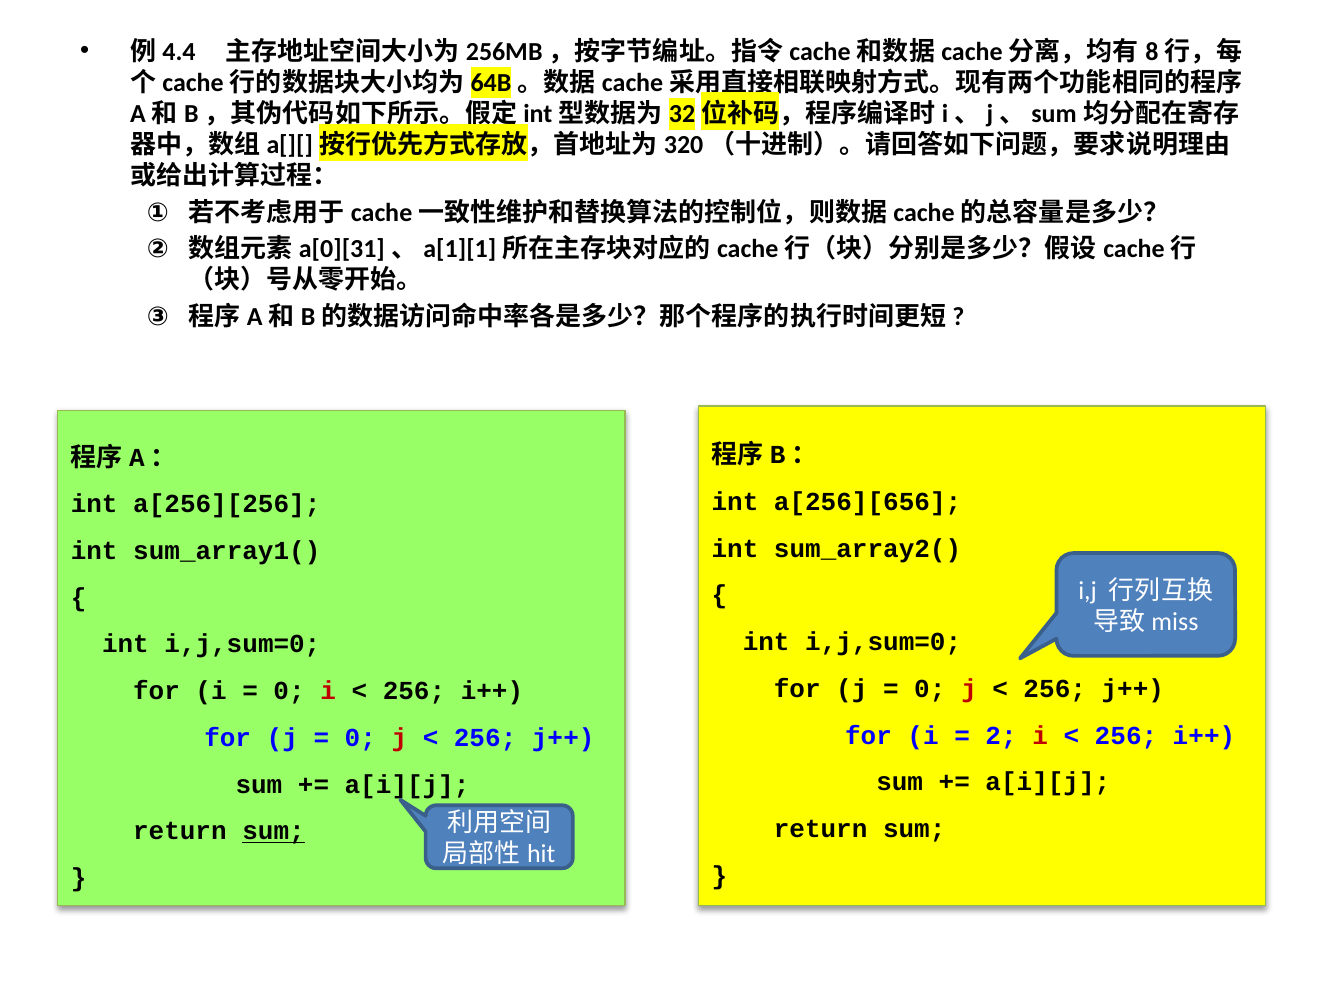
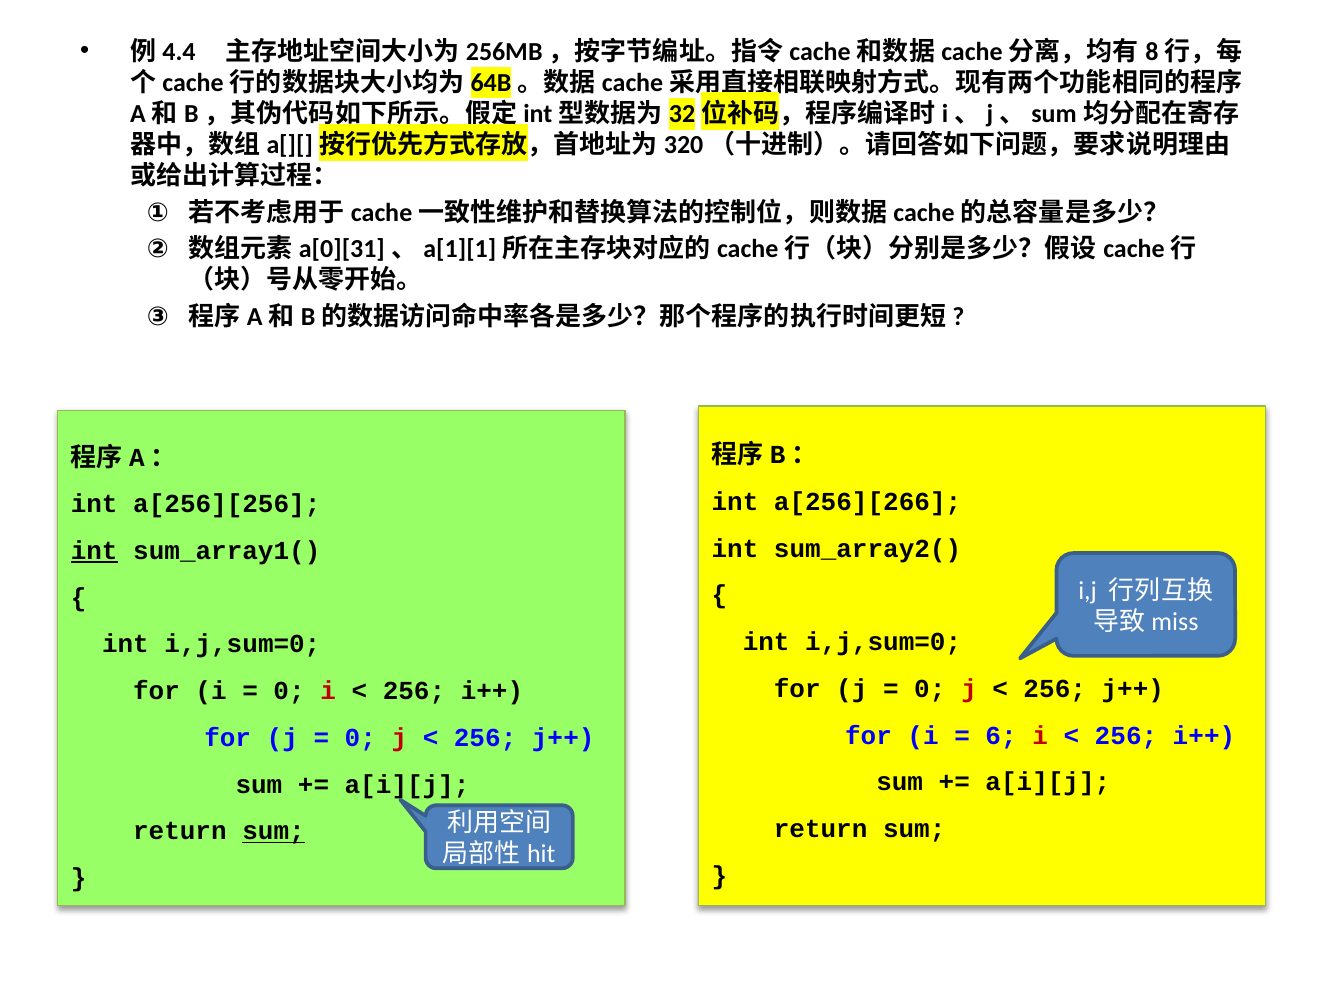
a[256][656: a[256][656 -> a[256][266
int at (94, 551) underline: none -> present
2: 2 -> 6
